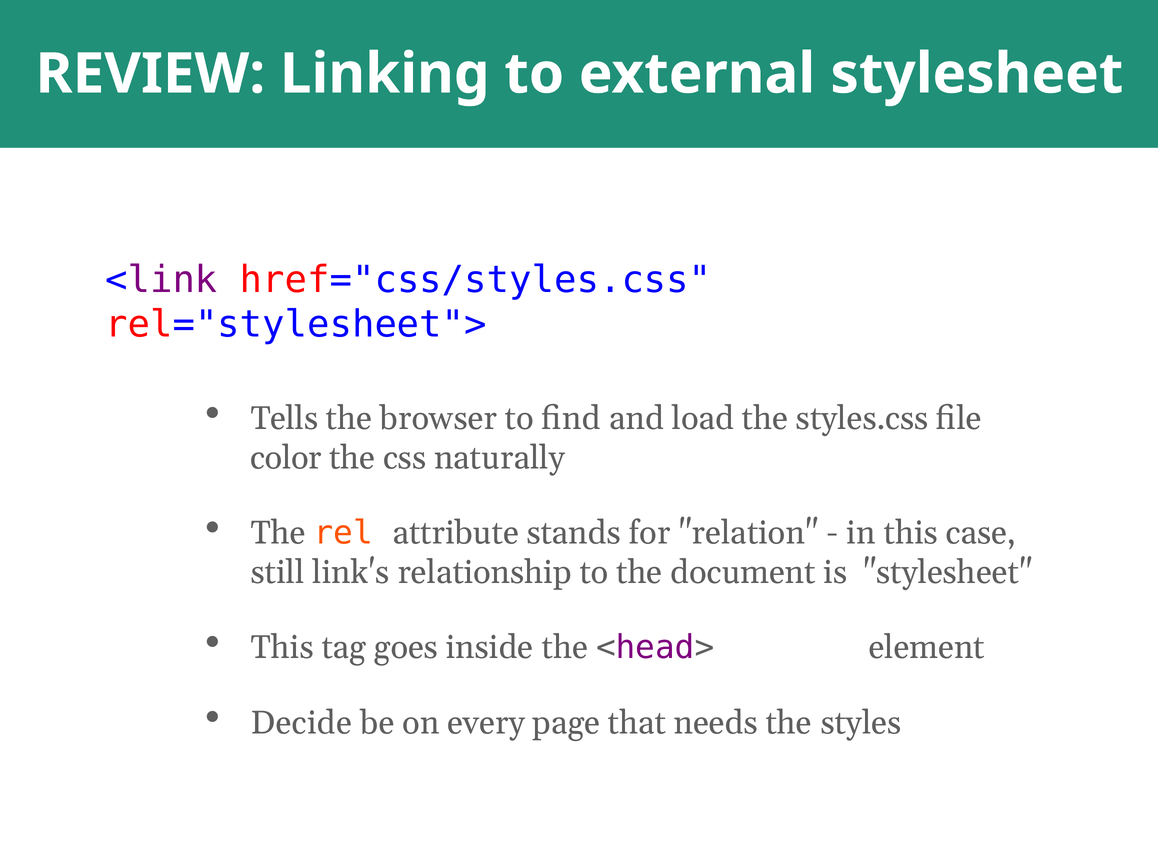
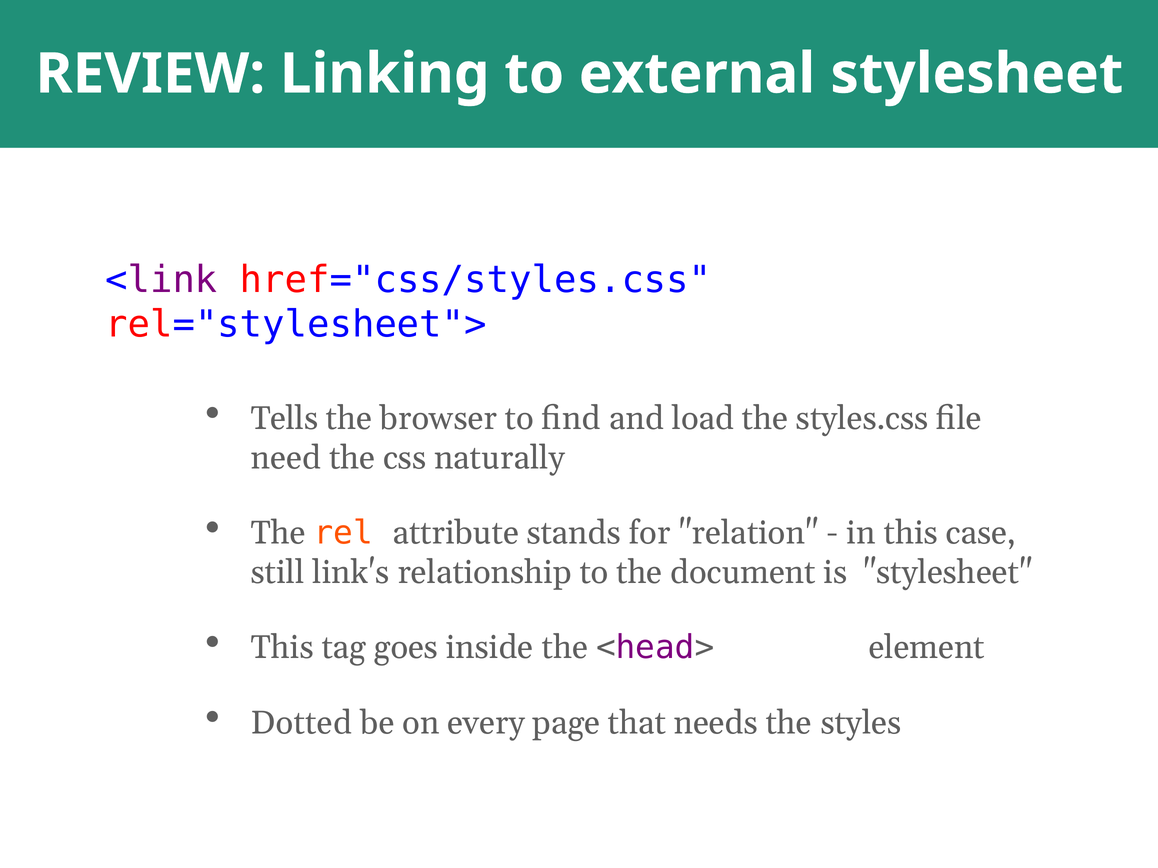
color: color -> need
Decide: Decide -> Dotted
